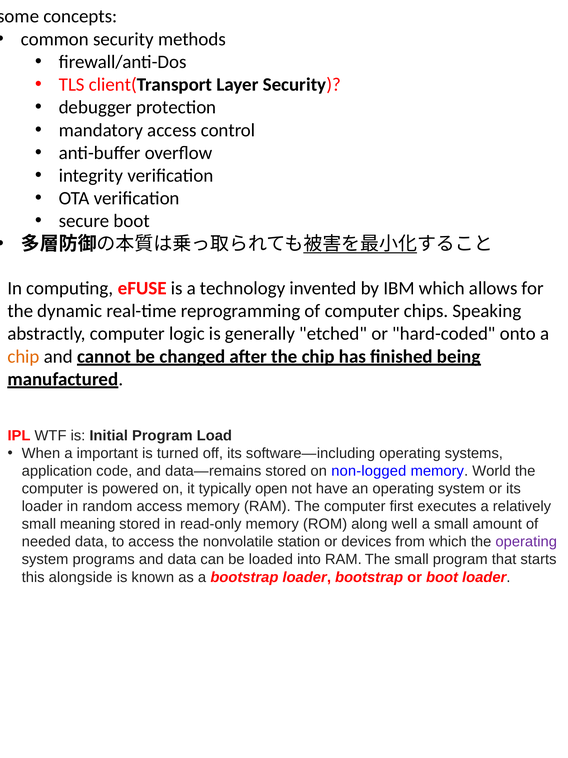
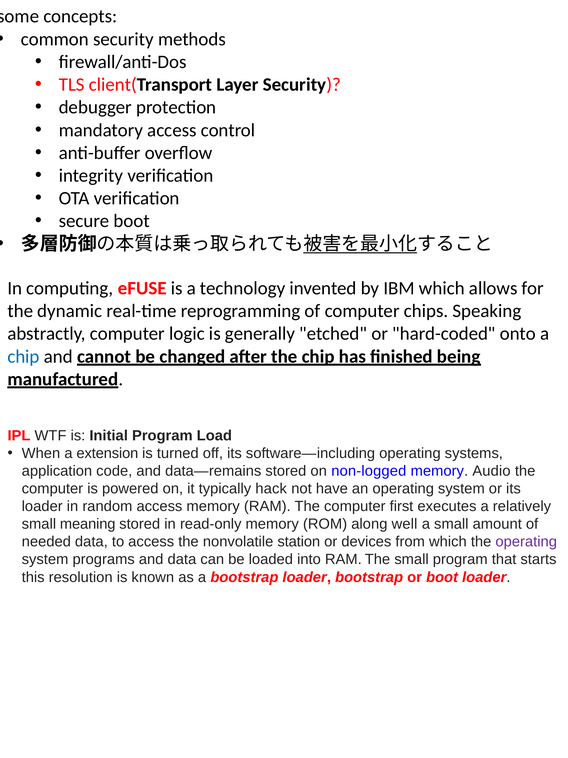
chip at (23, 356) colour: orange -> blue
important: important -> extension
World: World -> Audio
open: open -> hack
alongside: alongside -> resolution
